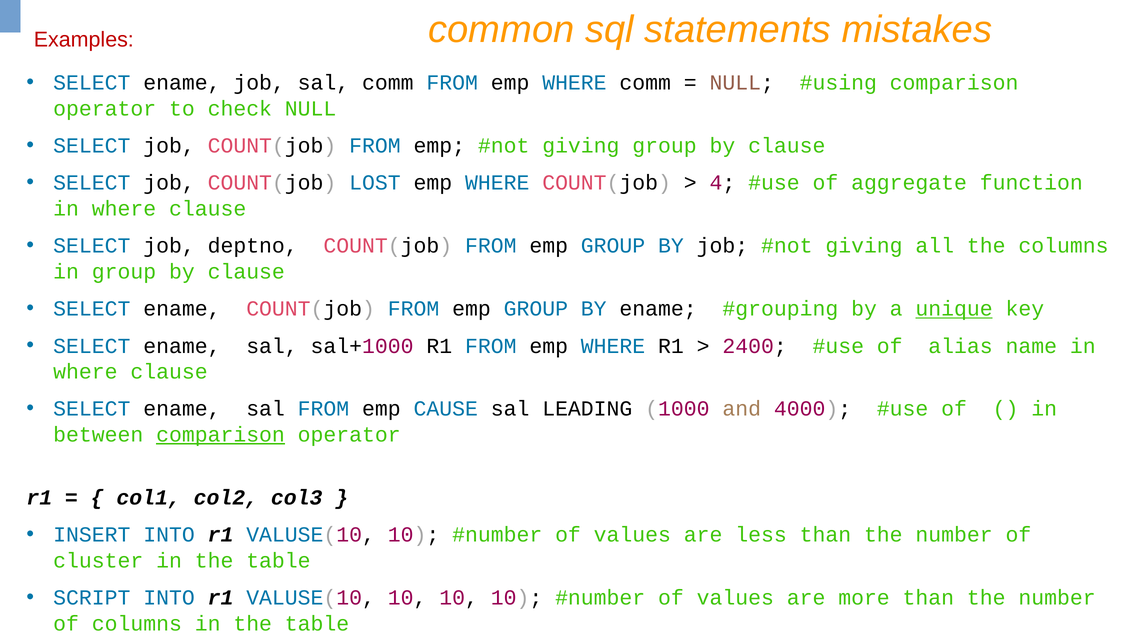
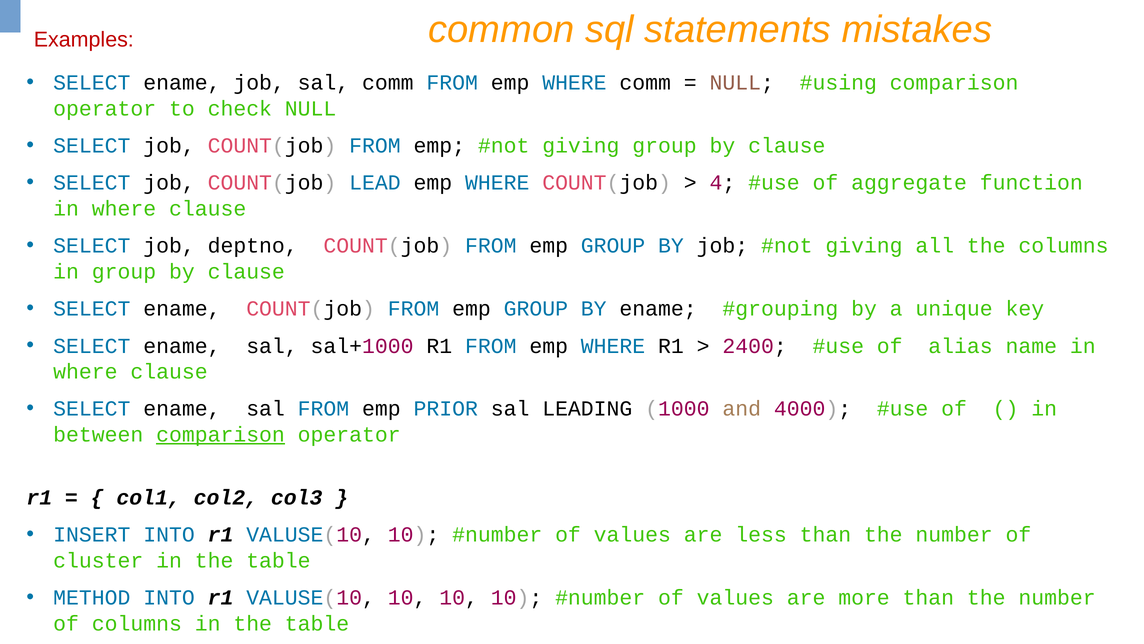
LOST: LOST -> LEAD
unique underline: present -> none
CAUSE: CAUSE -> PRIOR
SCRIPT: SCRIPT -> METHOD
